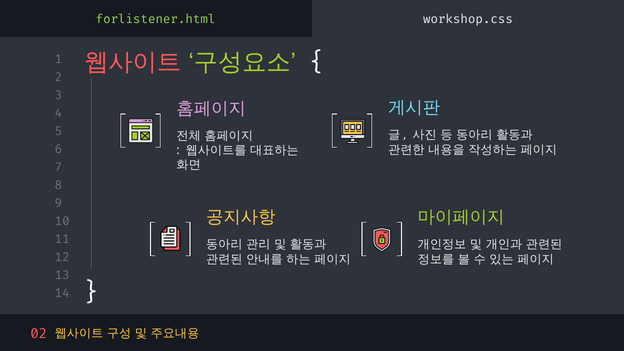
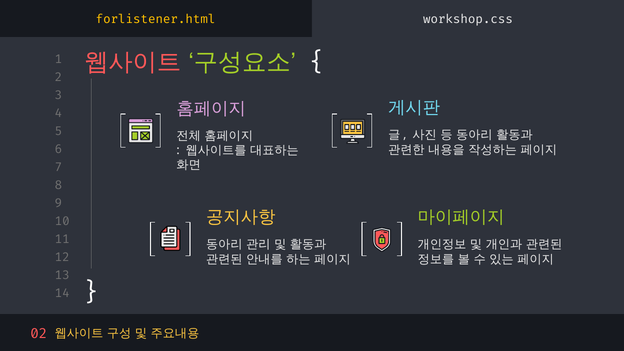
forlistener.html colour: light green -> yellow
